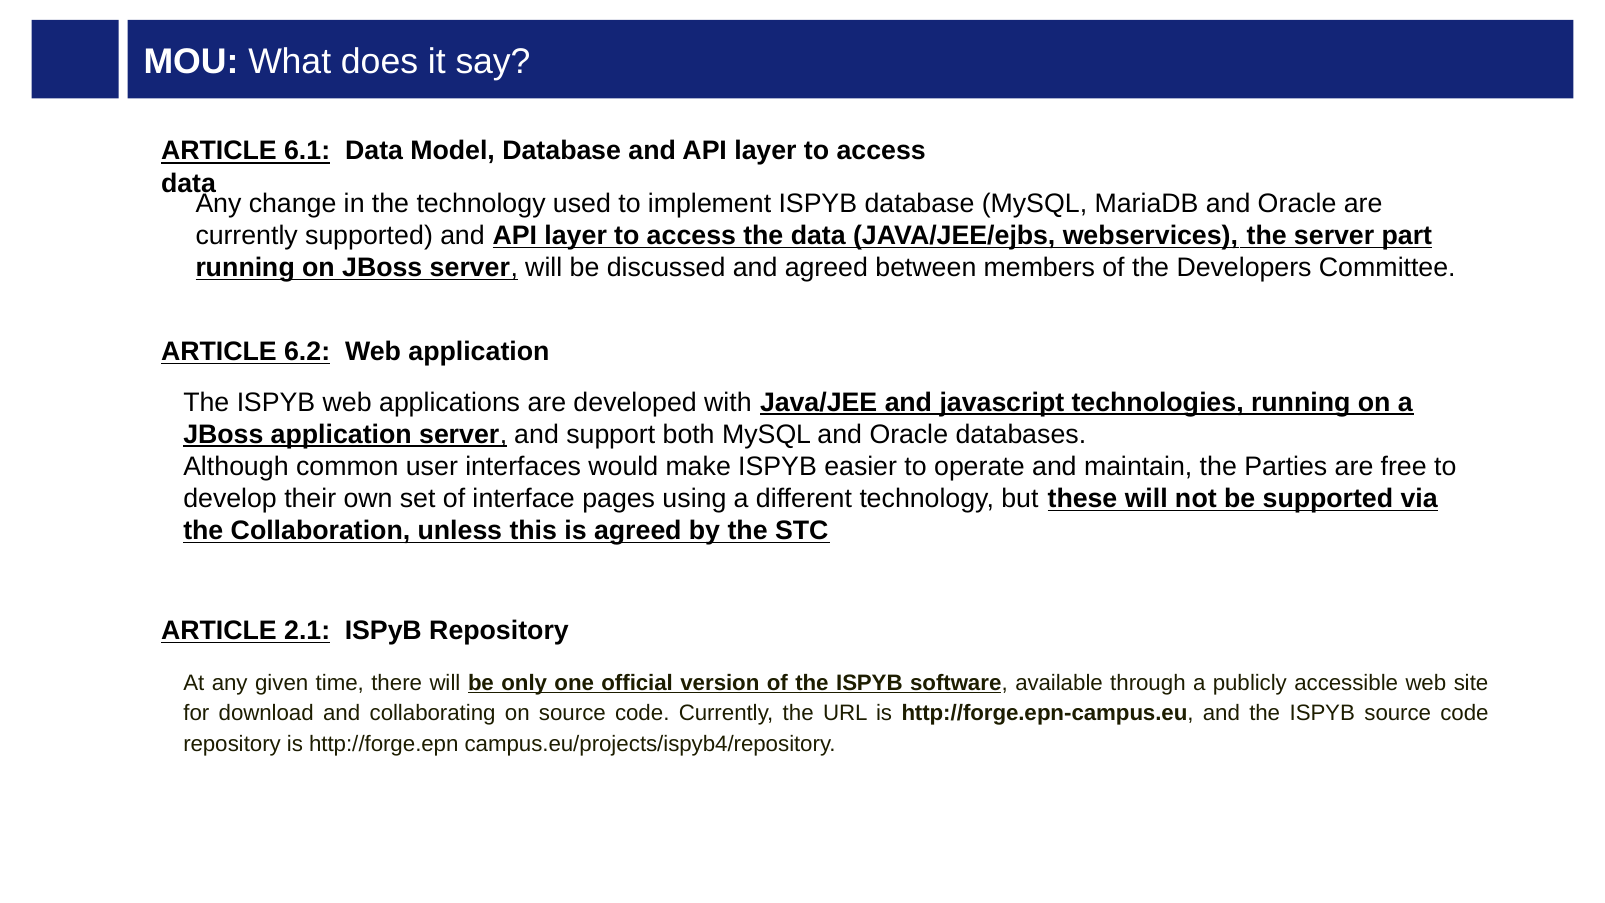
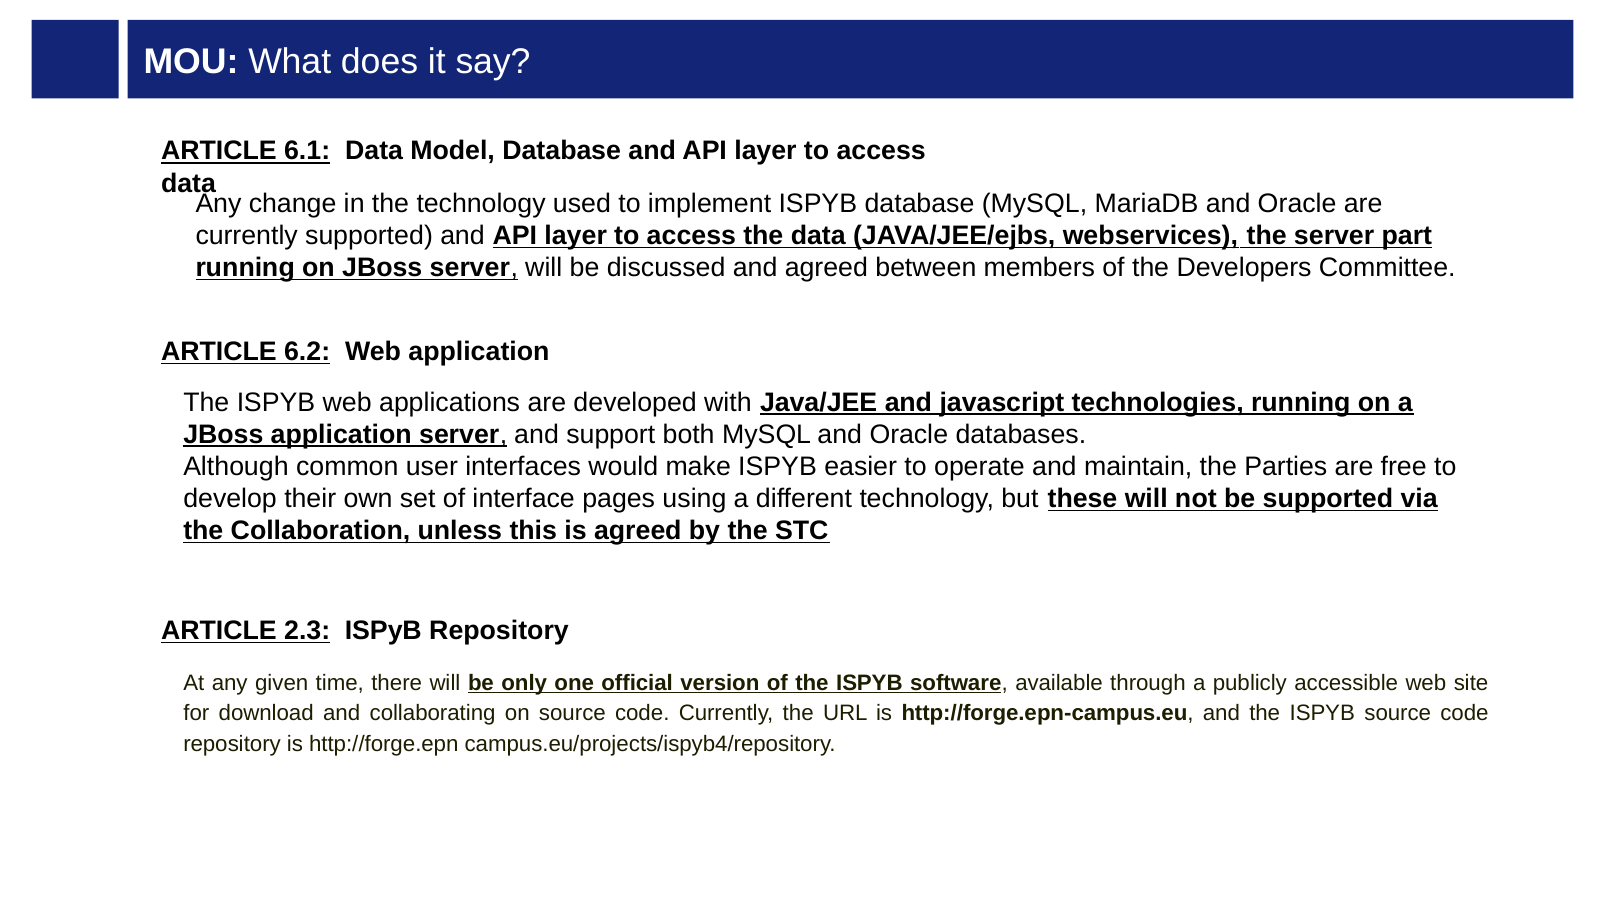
2.1: 2.1 -> 2.3
